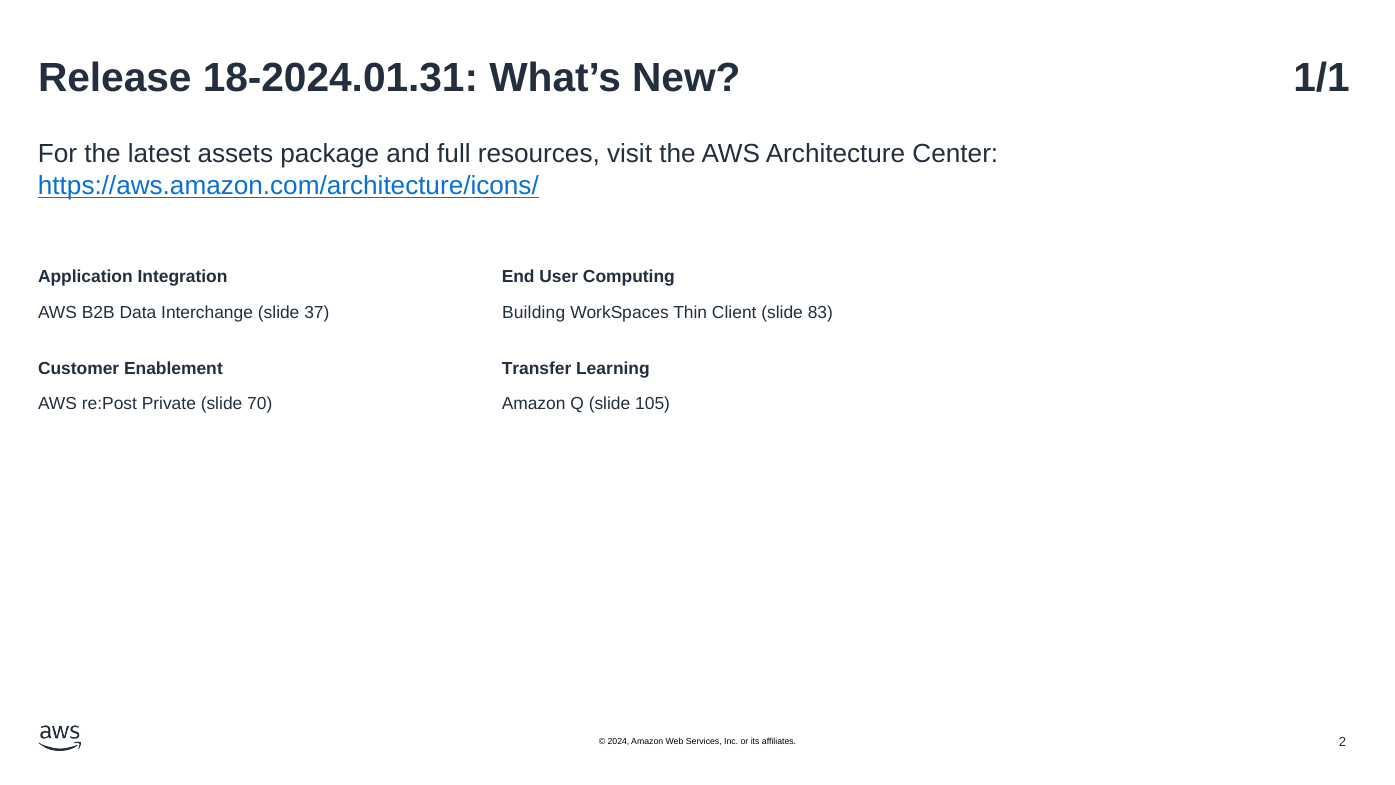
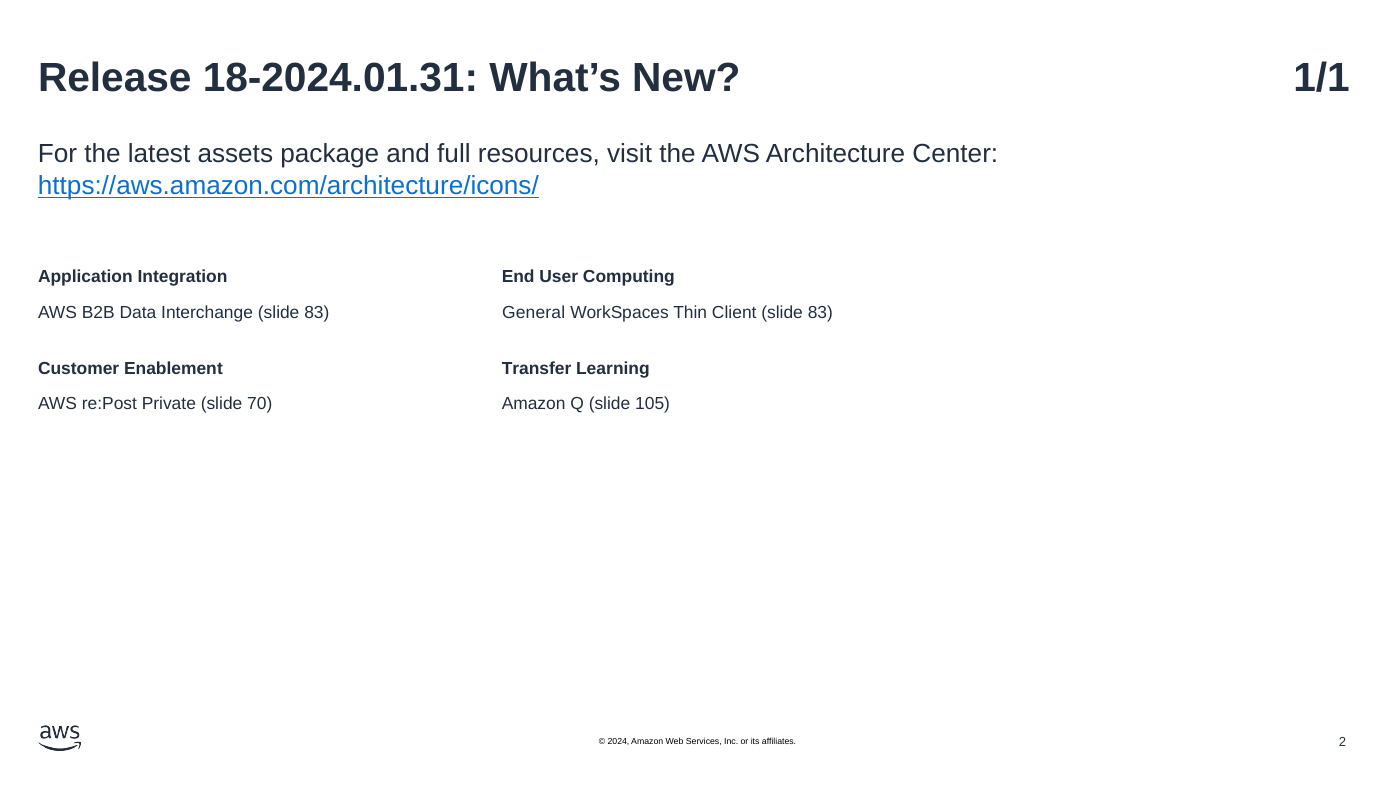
Interchange slide 37: 37 -> 83
Building: Building -> General
